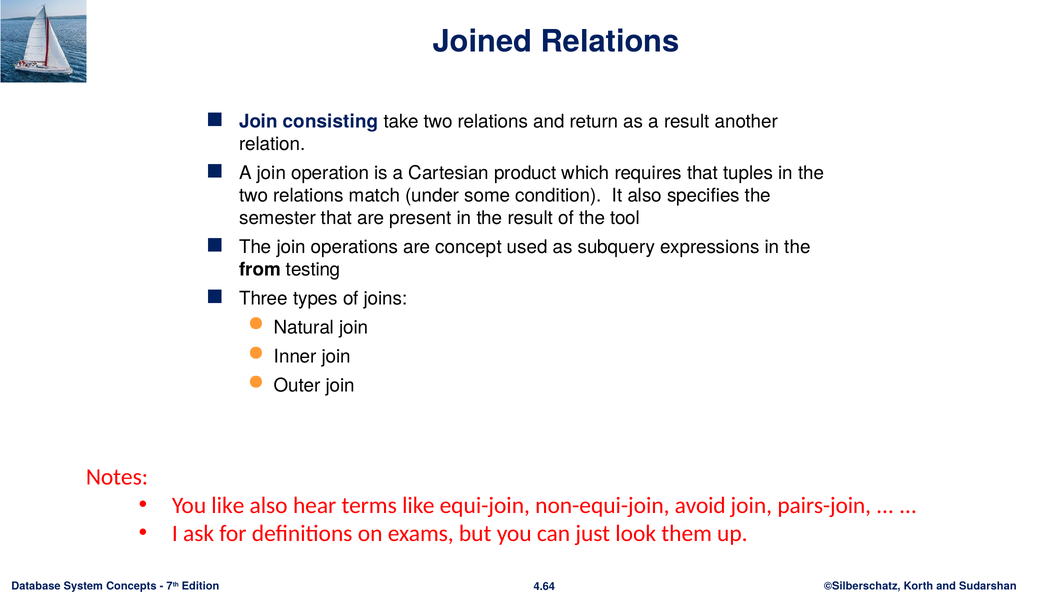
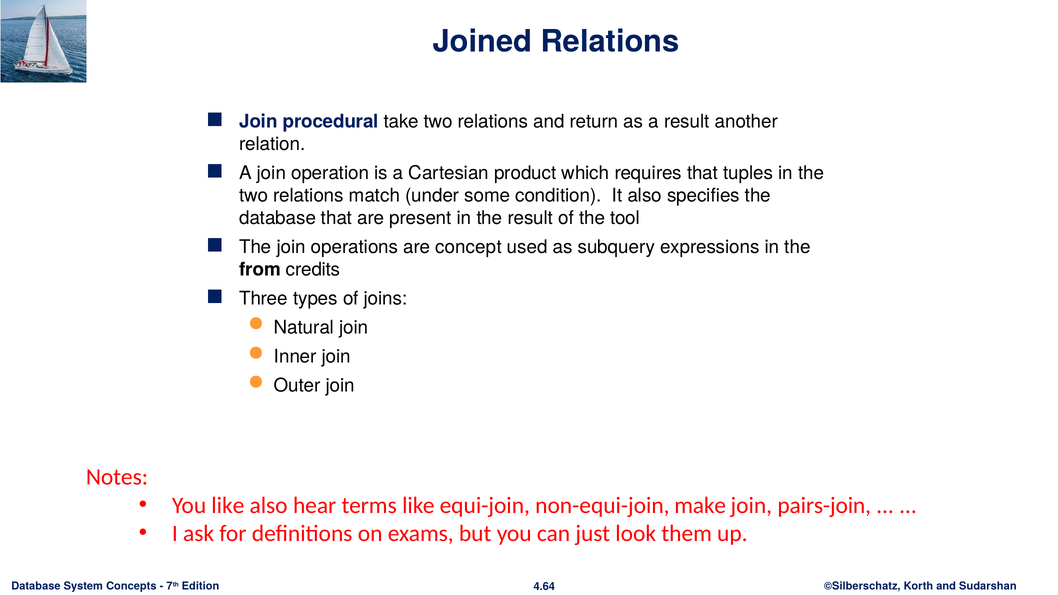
consisting: consisting -> procedural
semester at (278, 218): semester -> database
testing: testing -> credits
avoid: avoid -> make
